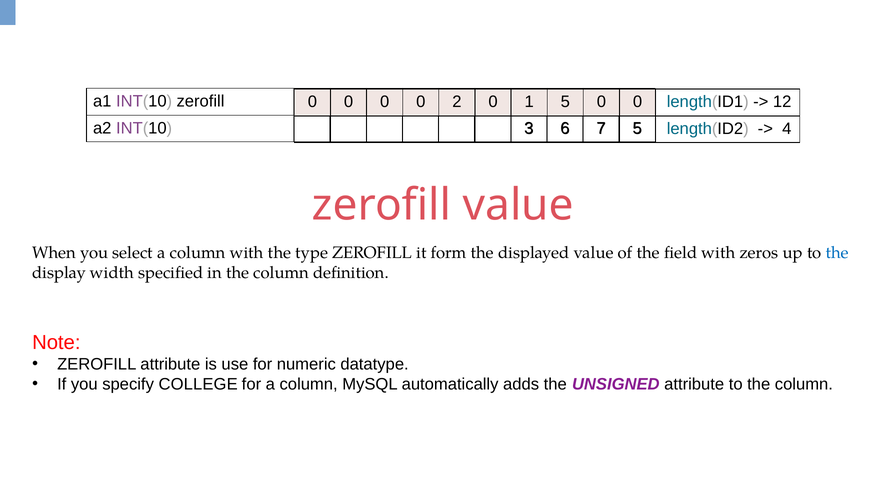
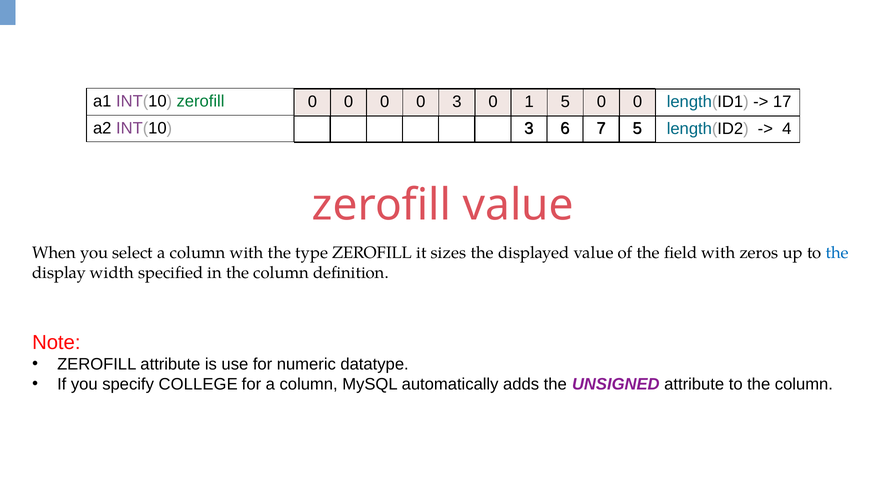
zerofill at (201, 101) colour: black -> green
0 2: 2 -> 3
12: 12 -> 17
form: form -> sizes
